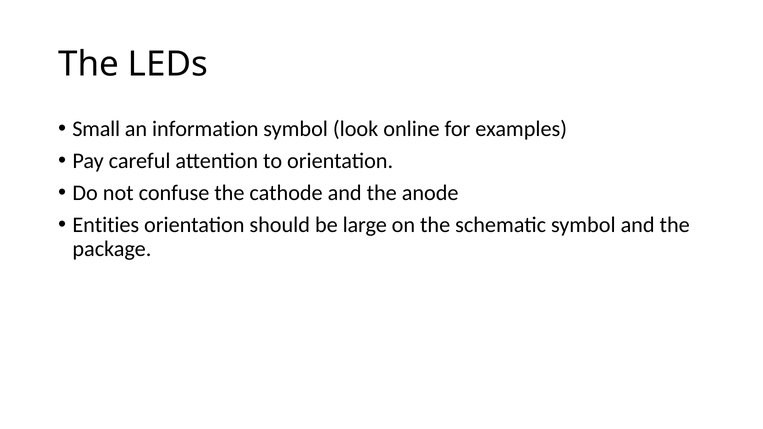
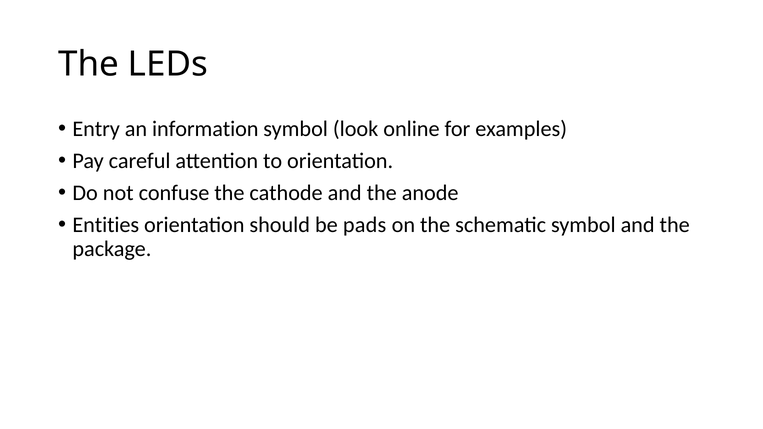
Small: Small -> Entry
large: large -> pads
